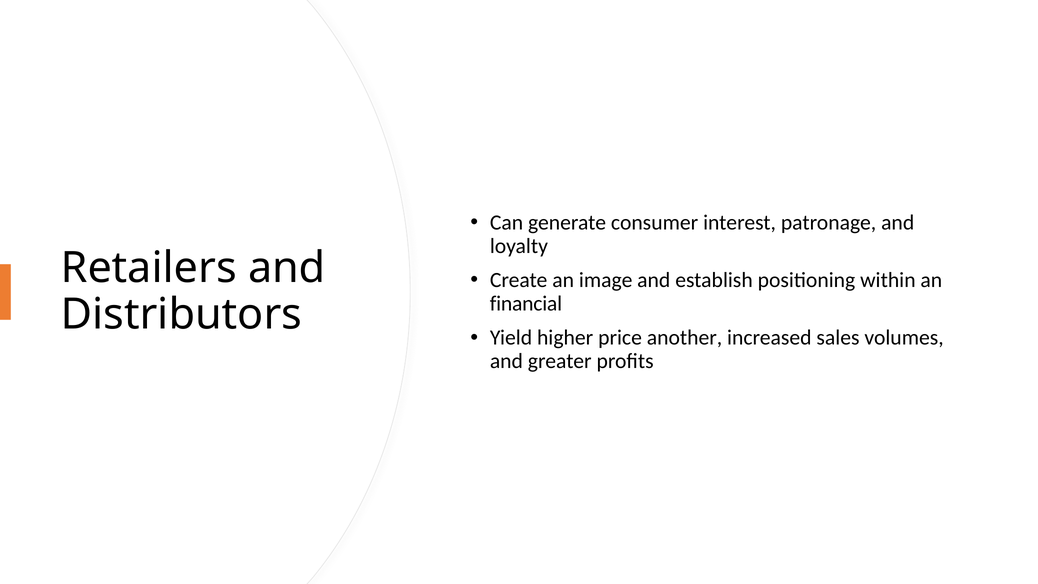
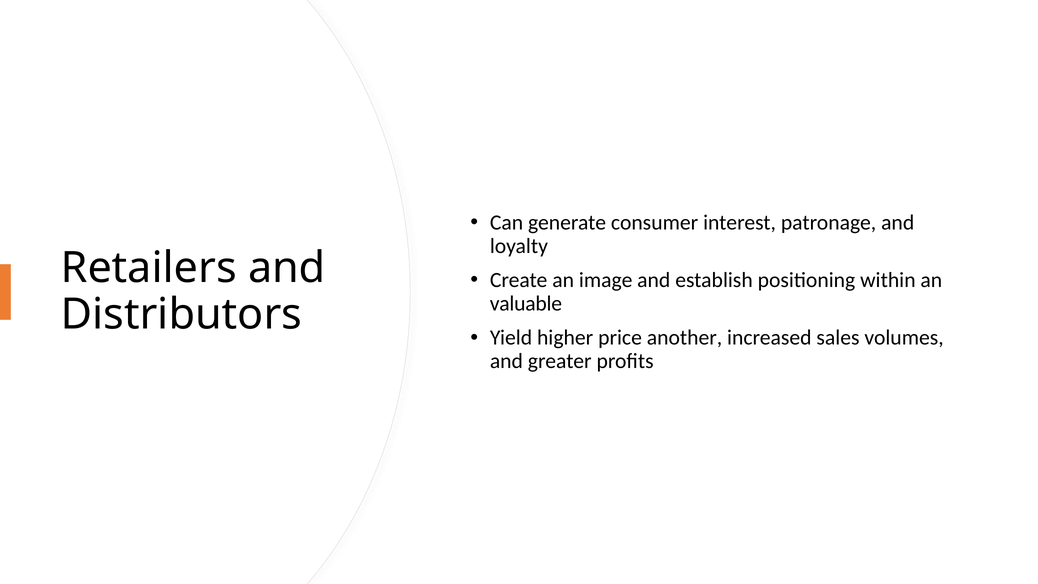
financial: financial -> valuable
